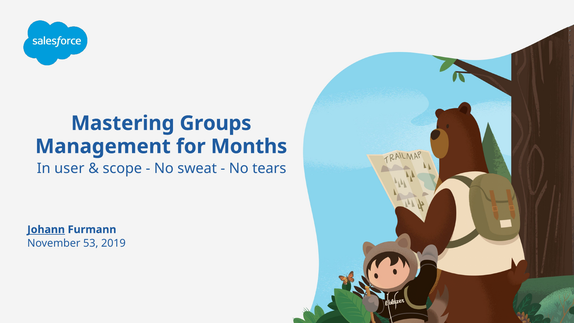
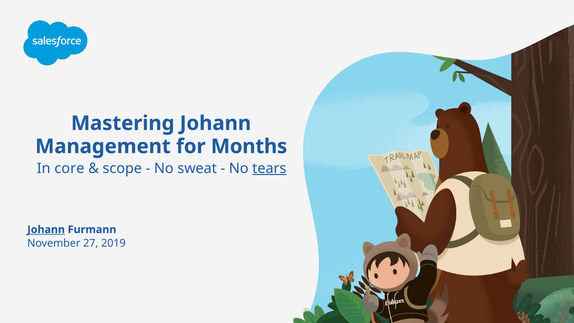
Mastering Groups: Groups -> Johann
user: user -> core
tears underline: none -> present
53: 53 -> 27
